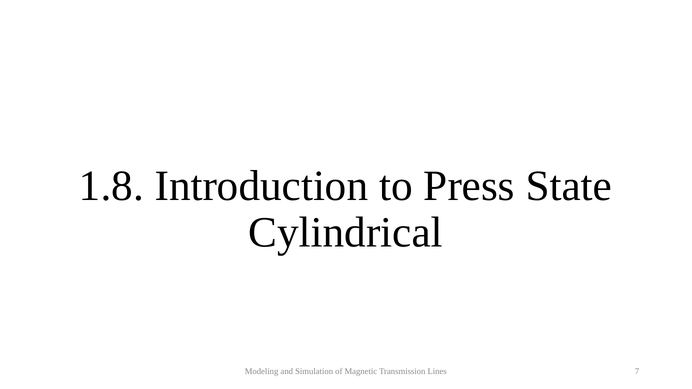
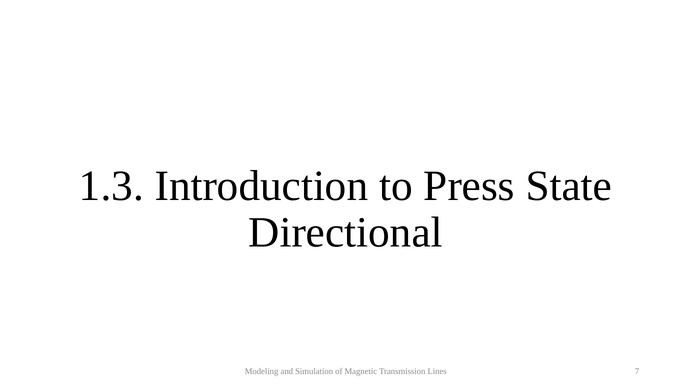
1.8: 1.8 -> 1.3
Cylindrical: Cylindrical -> Directional
